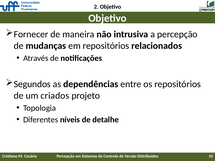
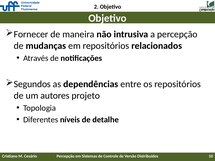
criados: criados -> autores
